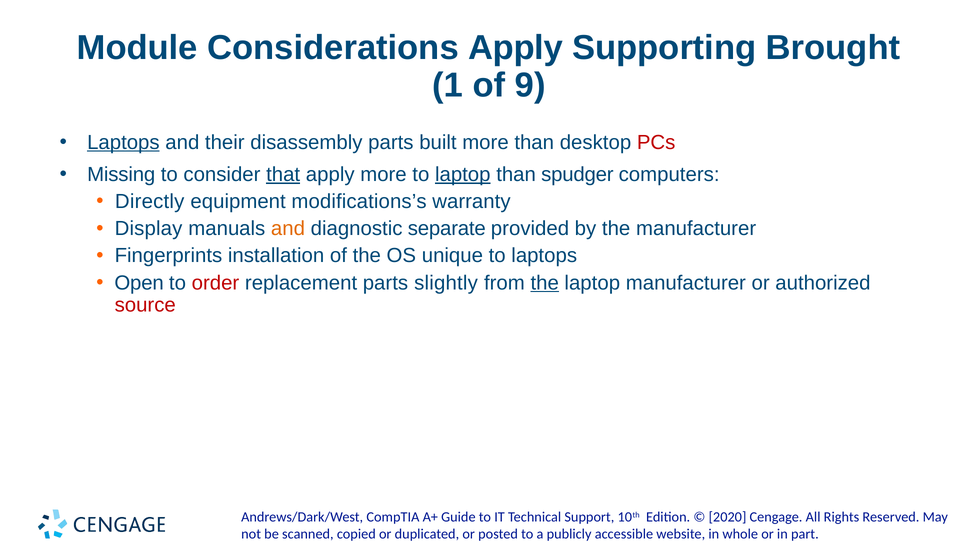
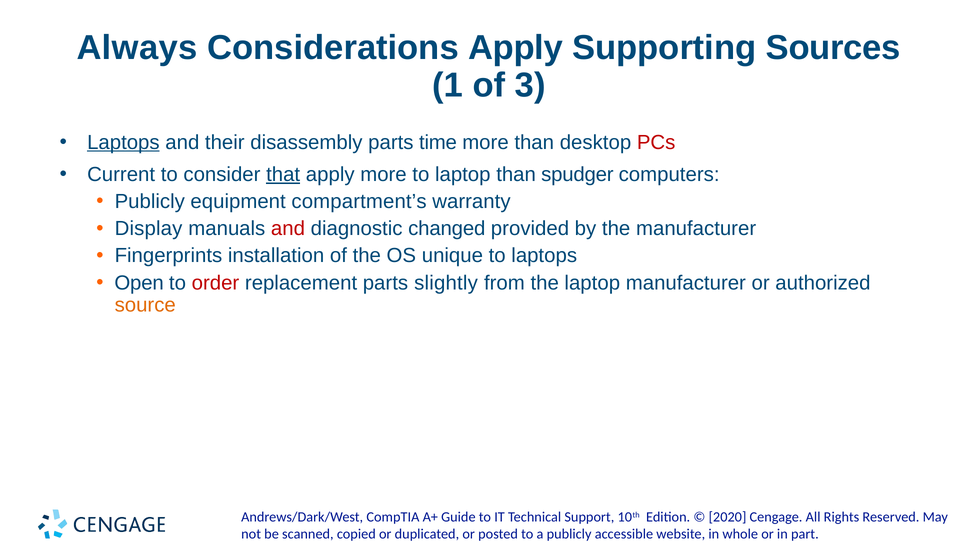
Module: Module -> Always
Brought: Brought -> Sources
9: 9 -> 3
built: built -> time
Missing: Missing -> Current
laptop at (463, 175) underline: present -> none
Directly at (150, 202): Directly -> Publicly
modifications’s: modifications’s -> compartment’s
and at (288, 229) colour: orange -> red
separate: separate -> changed
the at (545, 283) underline: present -> none
source colour: red -> orange
